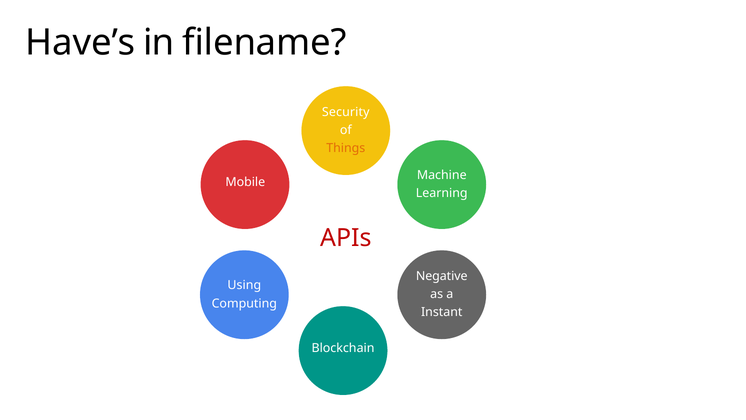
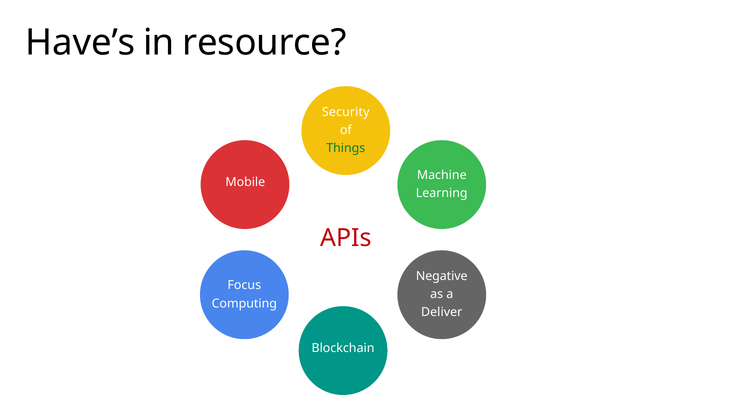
filename: filename -> resource
Things colour: orange -> green
Using: Using -> Focus
Instant: Instant -> Deliver
